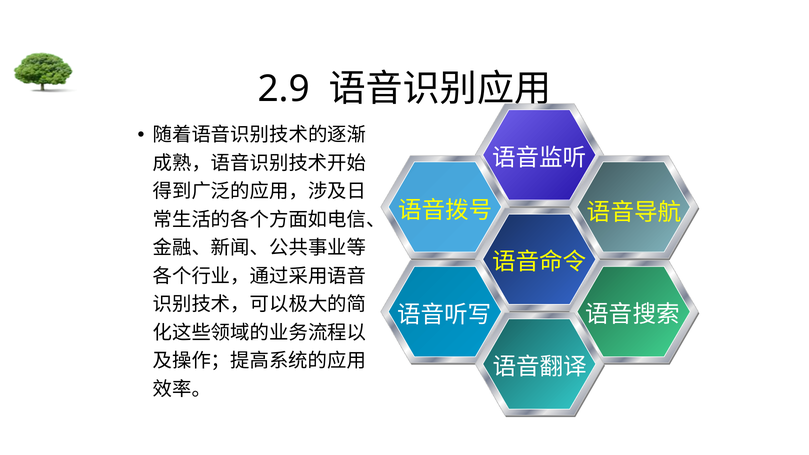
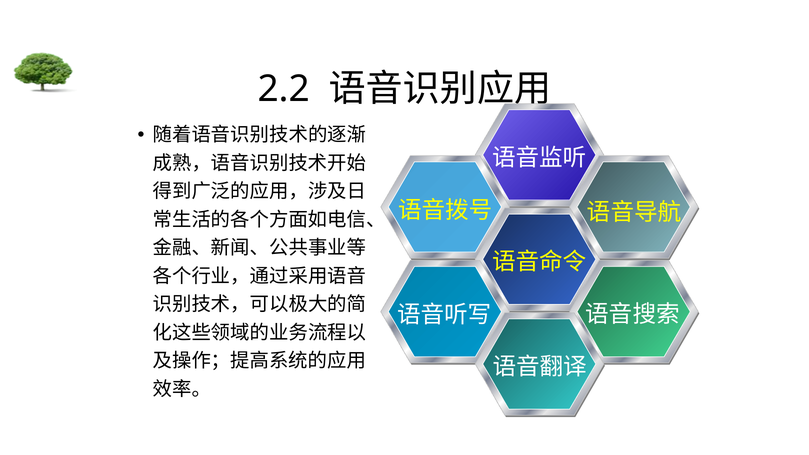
2.9: 2.9 -> 2.2
